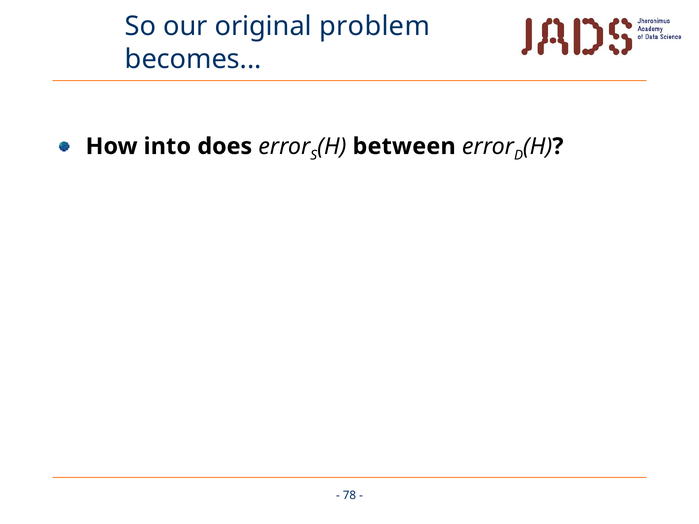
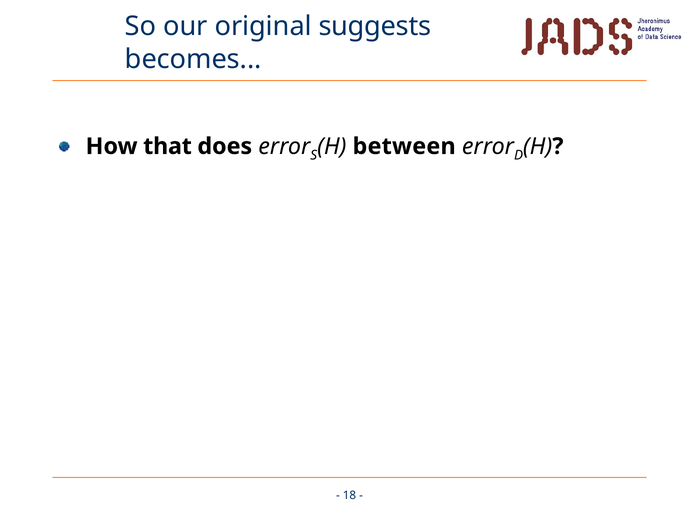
problem: problem -> suggests
into: into -> that
78: 78 -> 18
